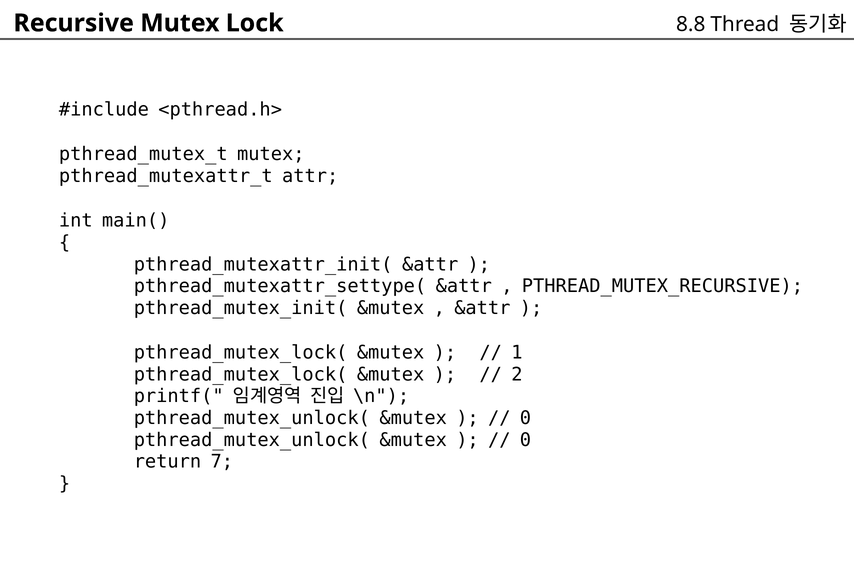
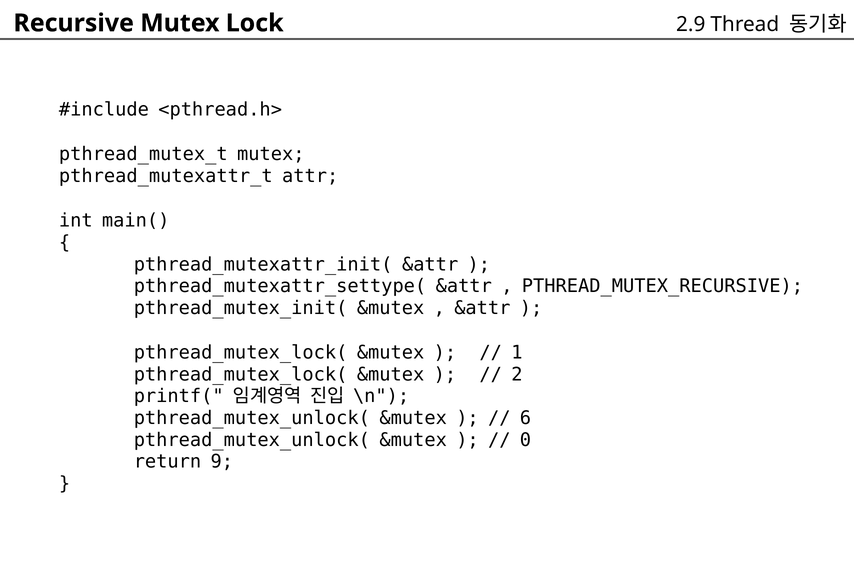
8.8: 8.8 -> 2.9
0 at (525, 418): 0 -> 6
7: 7 -> 9
